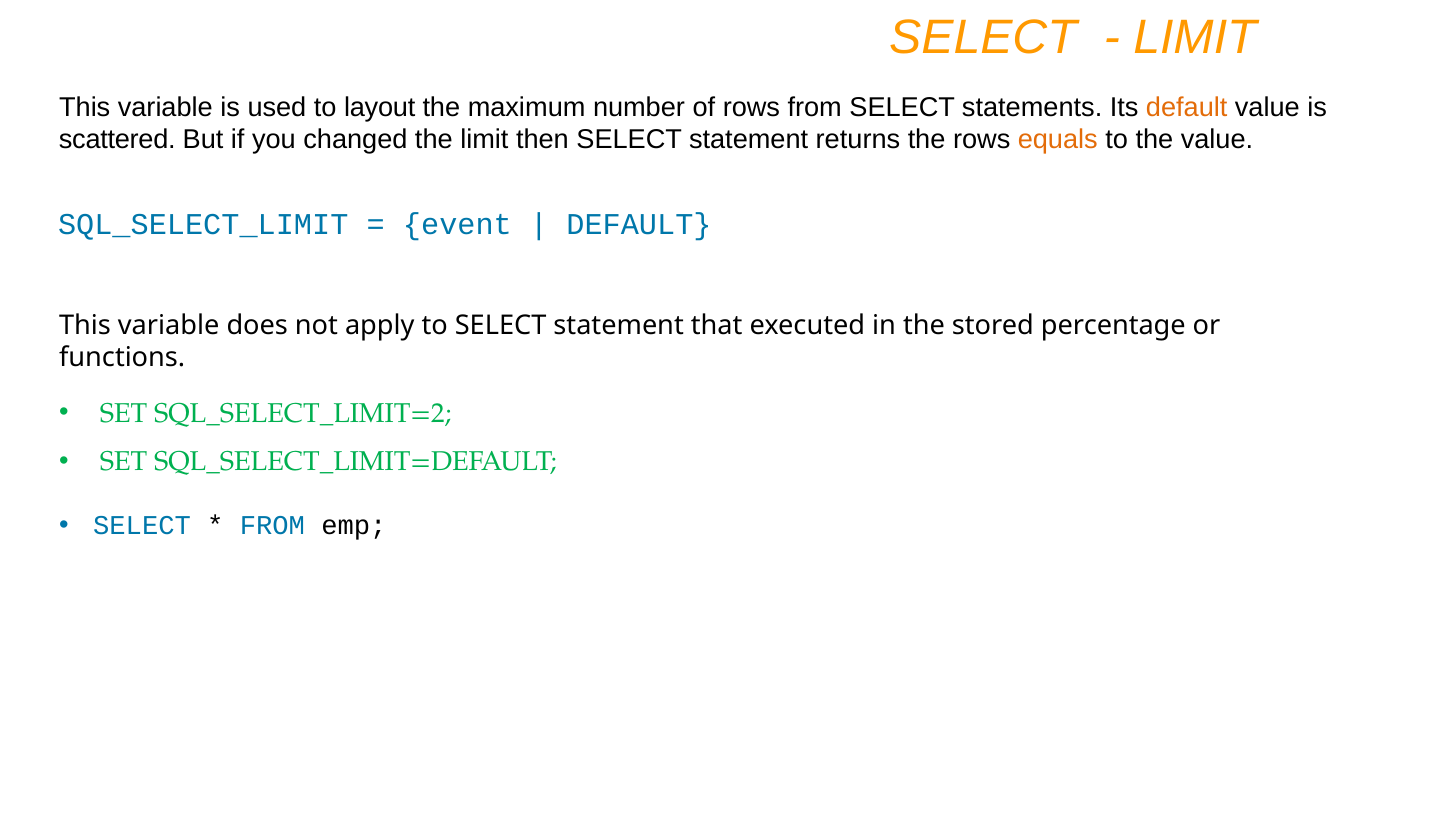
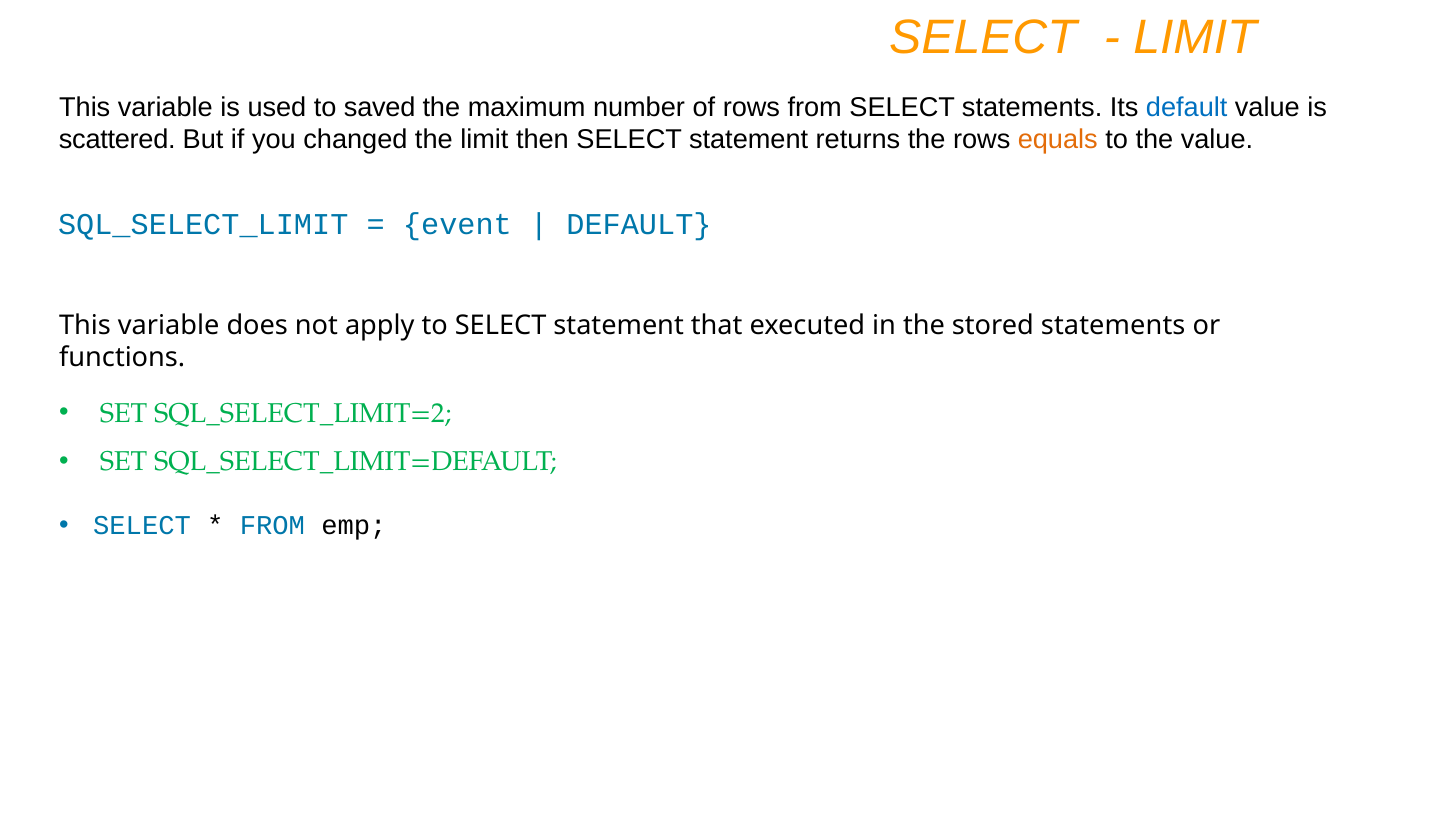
layout: layout -> saved
default at (1187, 107) colour: orange -> blue
stored percentage: percentage -> statements
